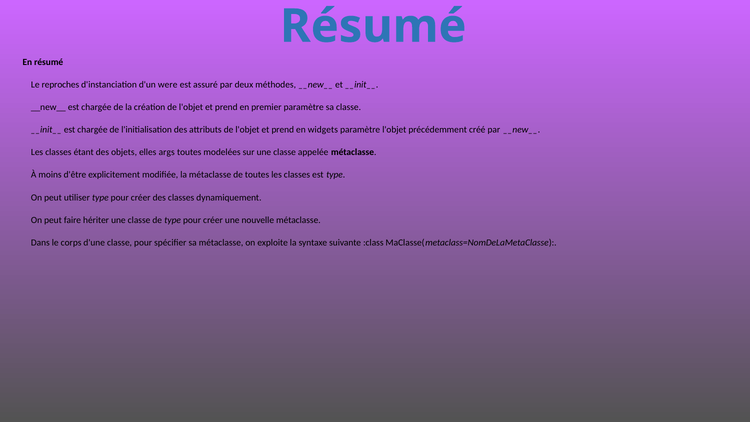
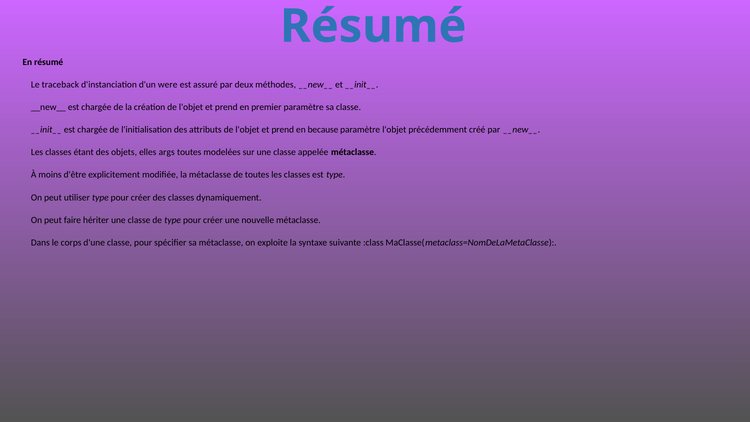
reproches: reproches -> traceback
widgets: widgets -> because
